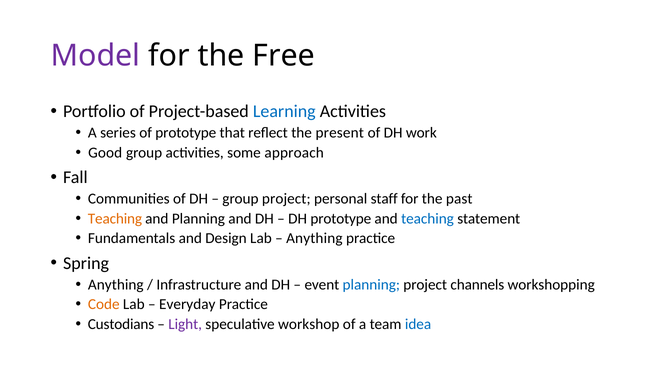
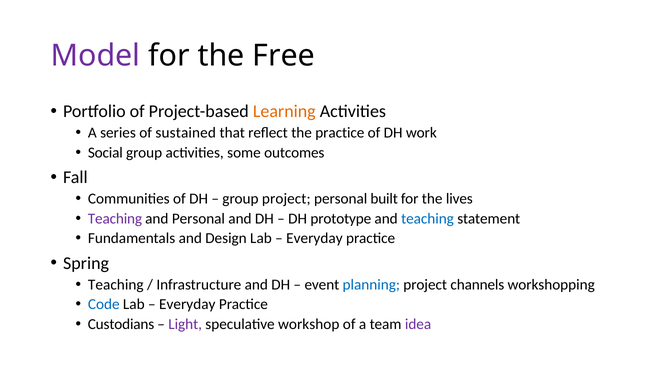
Learning colour: blue -> orange
of prototype: prototype -> sustained
the present: present -> practice
Good: Good -> Social
approach: approach -> outcomes
staff: staff -> built
past: past -> lives
Teaching at (115, 219) colour: orange -> purple
and Planning: Planning -> Personal
Anything at (314, 239): Anything -> Everyday
Anything at (116, 285): Anything -> Teaching
Code colour: orange -> blue
idea colour: blue -> purple
